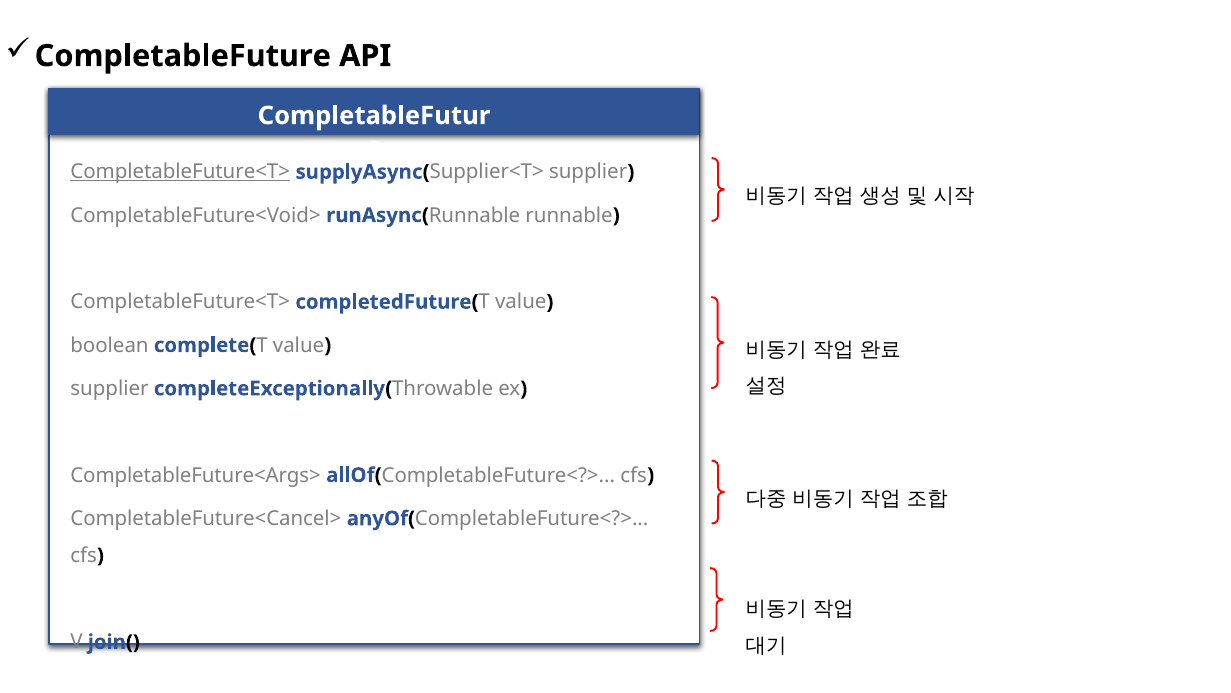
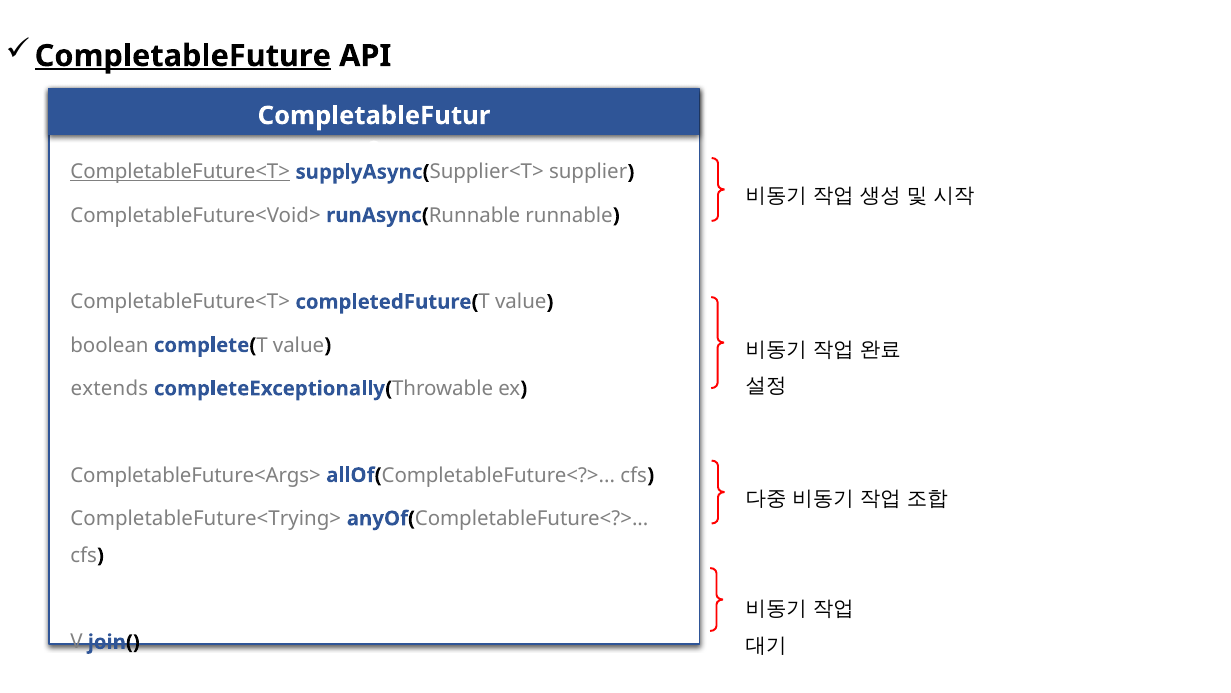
CompletableFuture underline: none -> present
supplier at (109, 388): supplier -> extends
CompletableFuture<Cancel>: CompletableFuture<Cancel> -> CompletableFuture<Trying>
